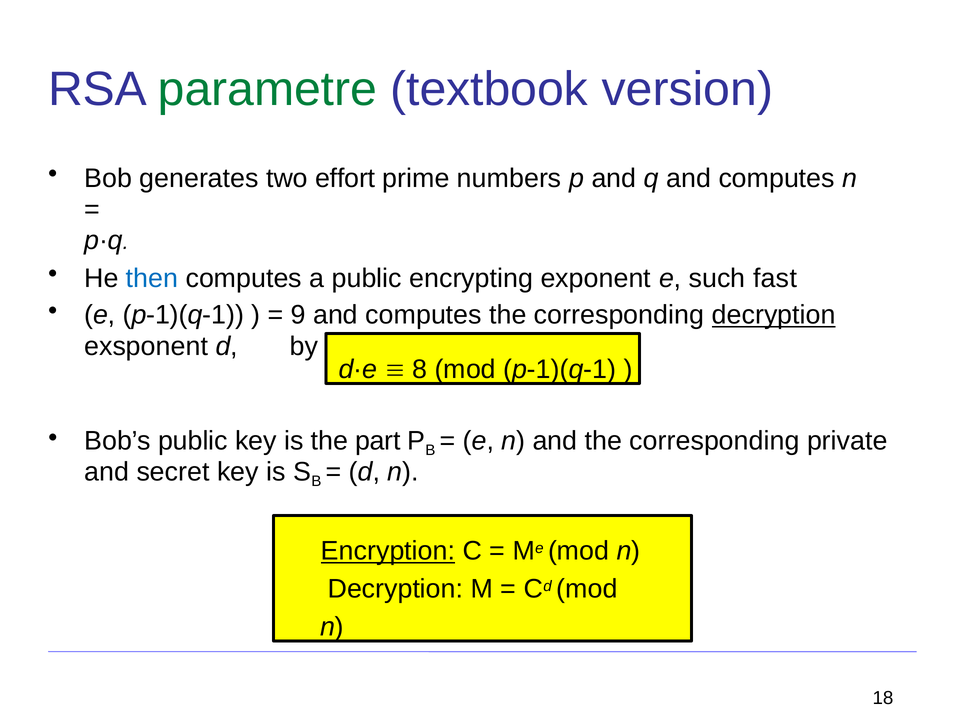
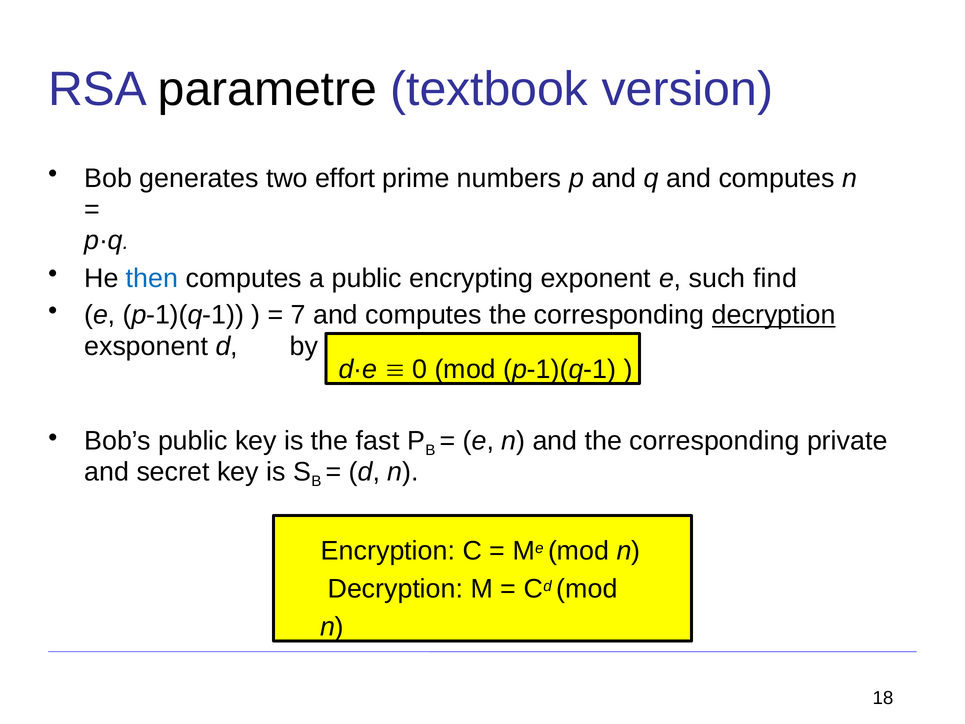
parametre colour: green -> black
fast: fast -> find
9: 9 -> 7
8: 8 -> 0
part: part -> fast
Encryption underline: present -> none
